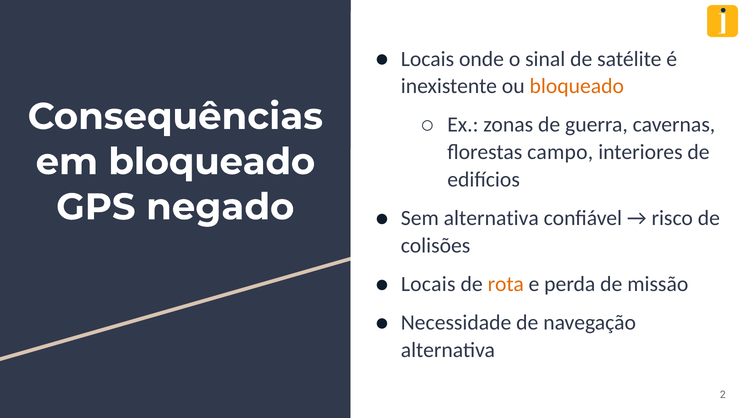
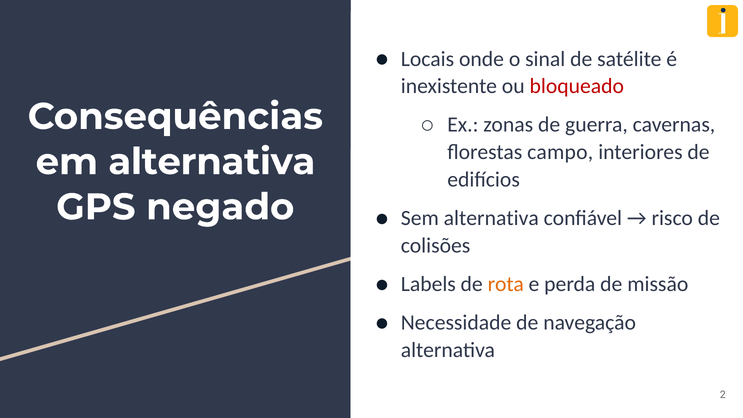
bloqueado at (577, 86) colour: orange -> red
em bloqueado: bloqueado -> alternativa
Locais at (428, 284): Locais -> Labels
